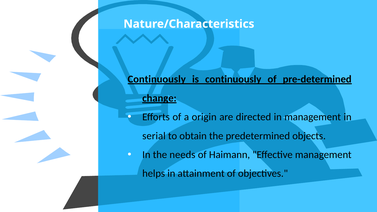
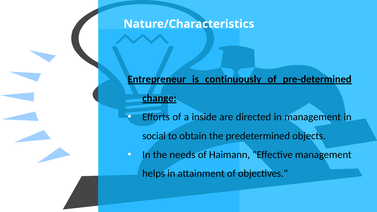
Continuously at (157, 79): Continuously -> Entrepreneur
origin: origin -> inside
serial: serial -> social
